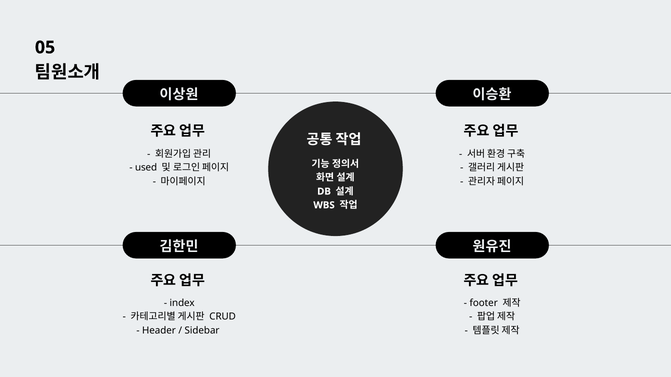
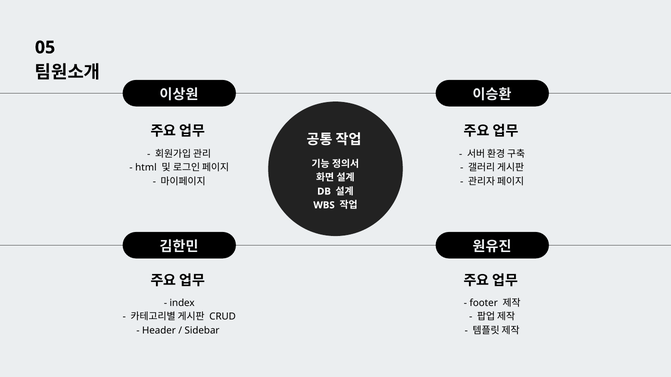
used: used -> html
